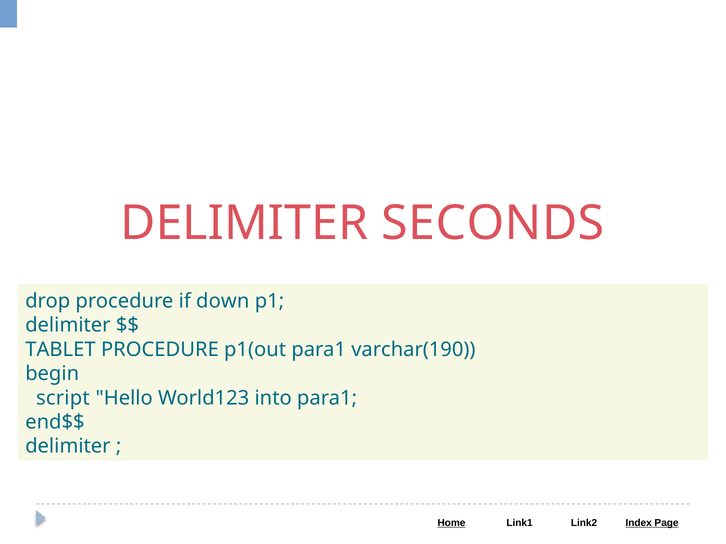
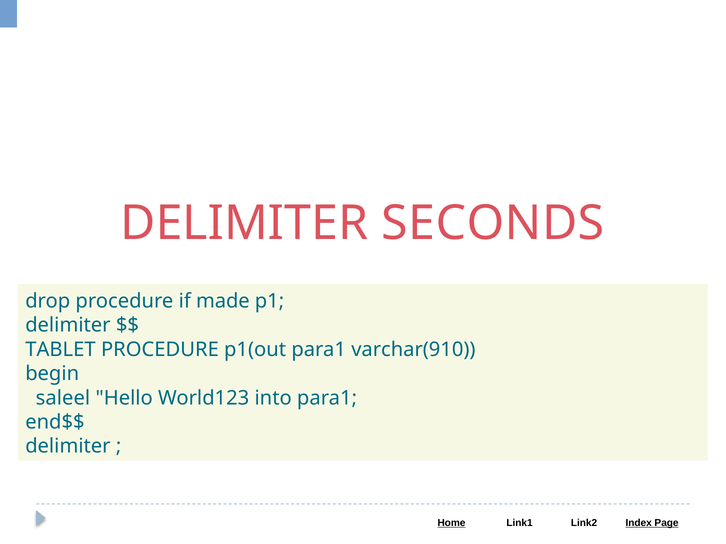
down: down -> made
varchar(190: varchar(190 -> varchar(910
script: script -> saleel
